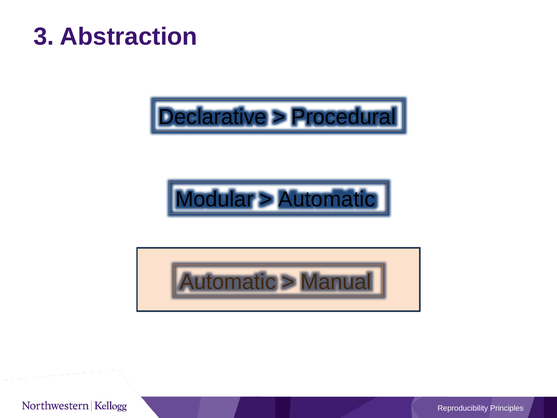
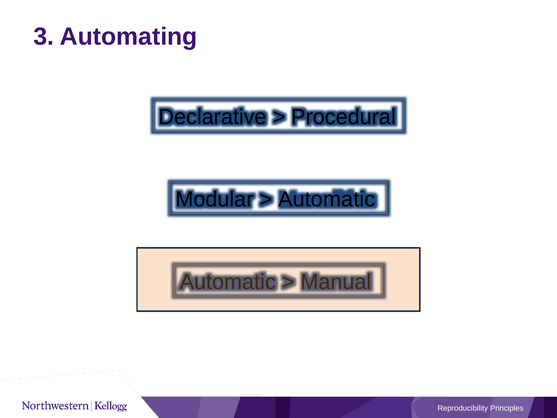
Abstraction: Abstraction -> Automating
